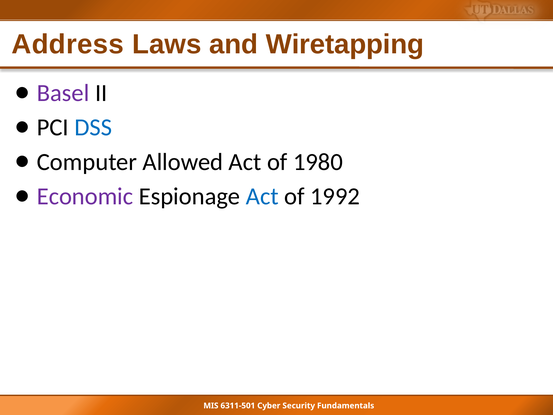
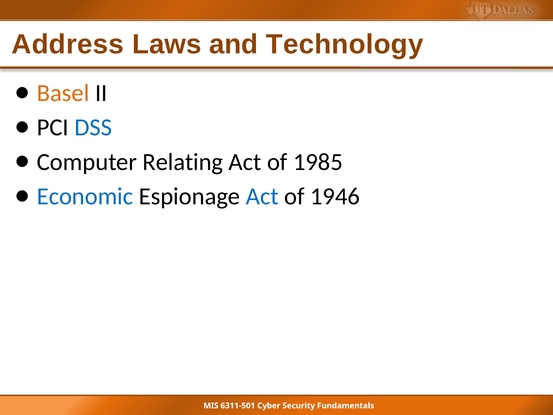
Wiretapping: Wiretapping -> Technology
Basel colour: purple -> orange
Allowed: Allowed -> Relating
1980: 1980 -> 1985
Economic colour: purple -> blue
1992: 1992 -> 1946
